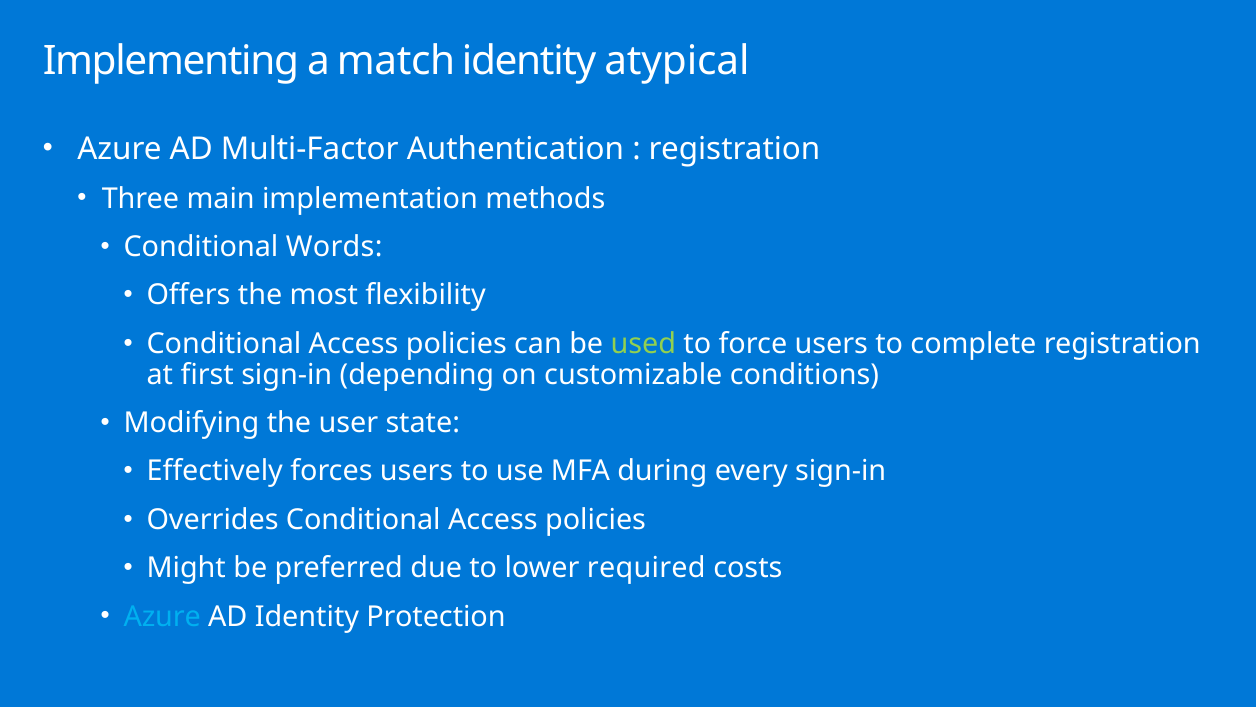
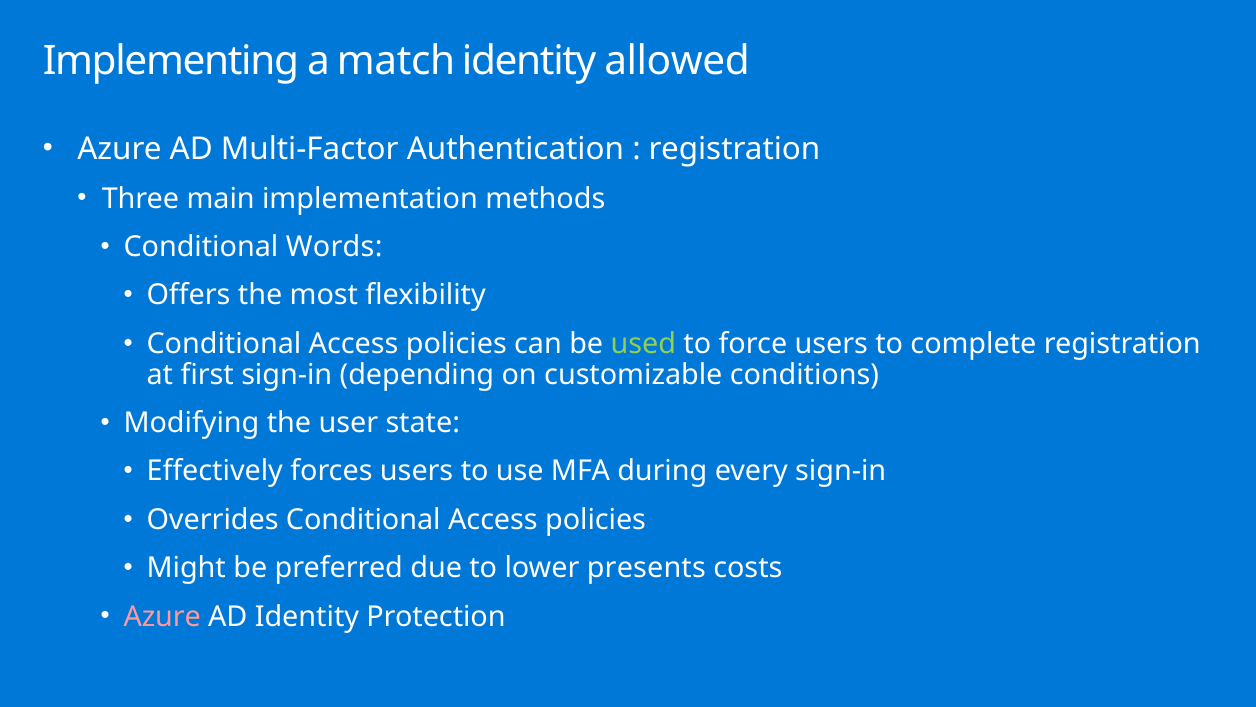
atypical: atypical -> allowed
required: required -> presents
Azure at (162, 616) colour: light blue -> pink
